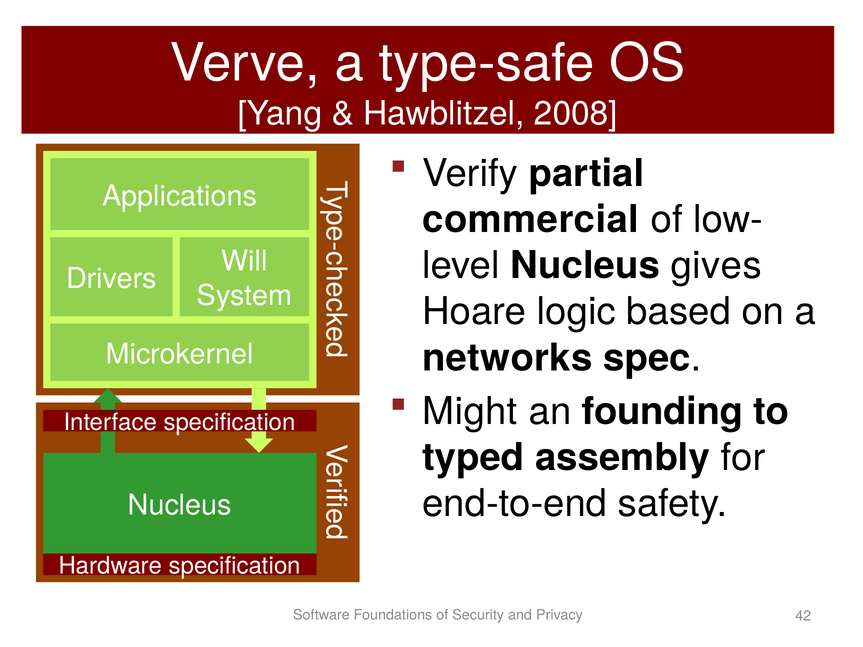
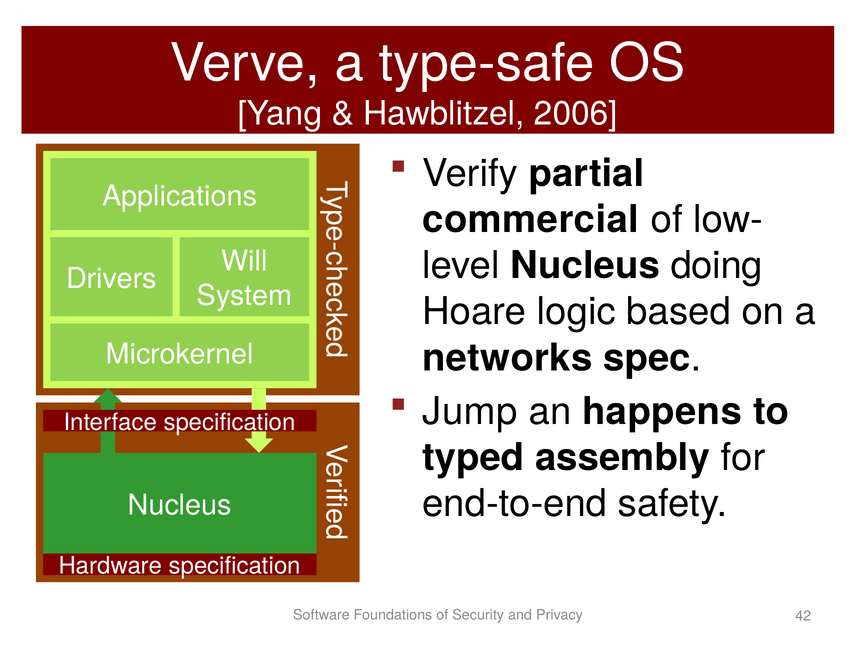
2008: 2008 -> 2006
gives: gives -> doing
Might: Might -> Jump
founding: founding -> happens
